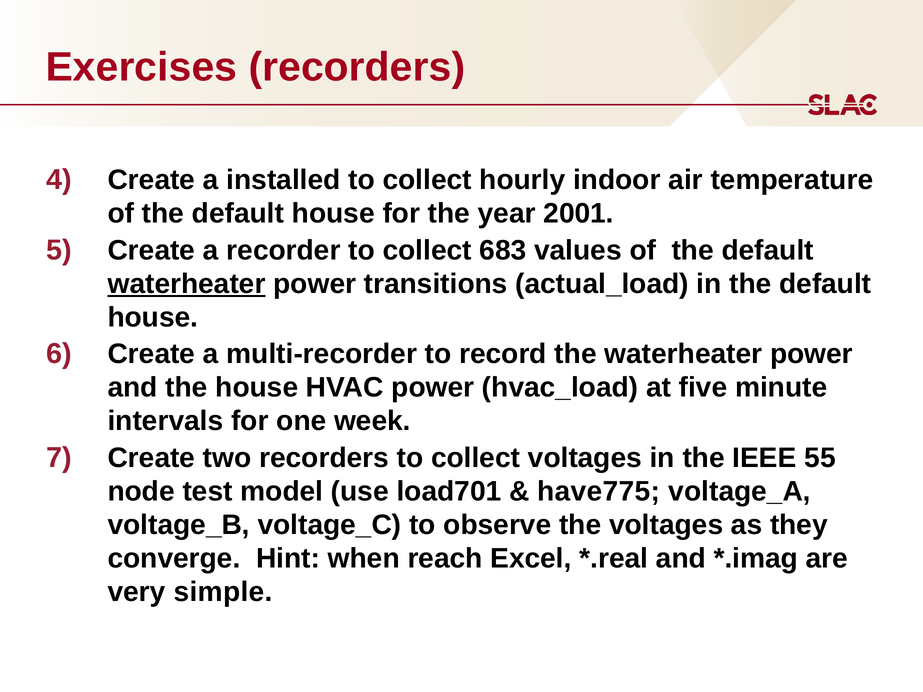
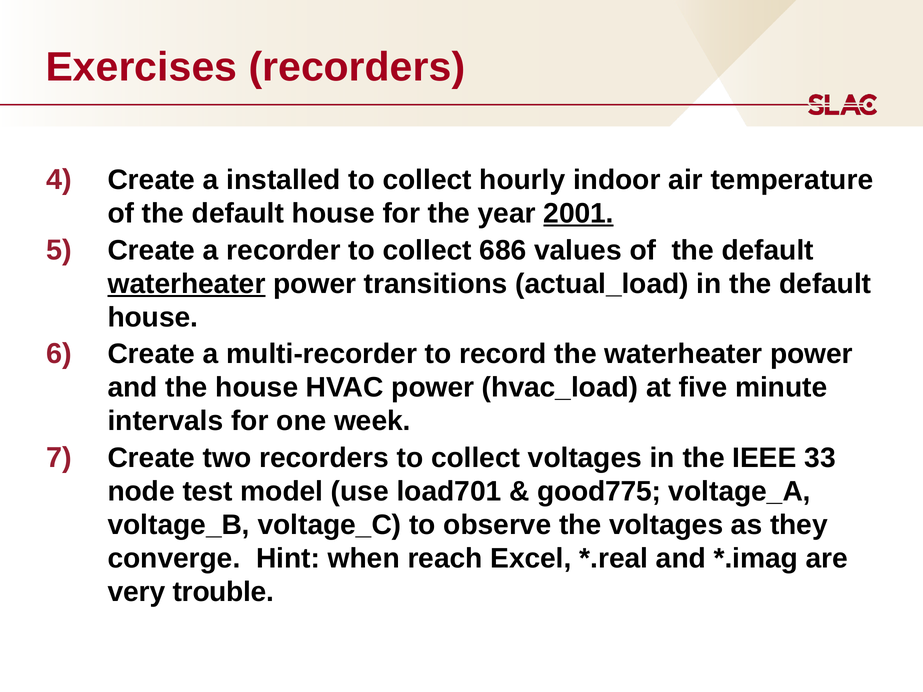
2001 underline: none -> present
683: 683 -> 686
55: 55 -> 33
have775: have775 -> good775
simple: simple -> trouble
